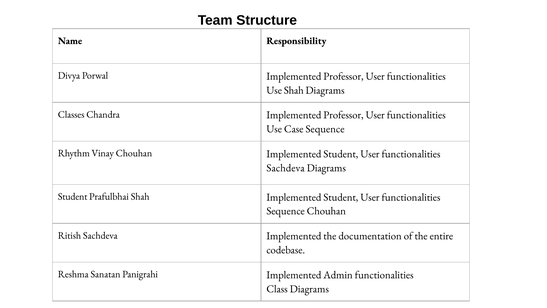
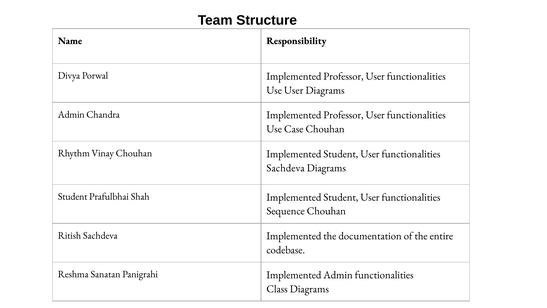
Use Shah: Shah -> User
Classes at (71, 114): Classes -> Admin
Case Sequence: Sequence -> Chouhan
